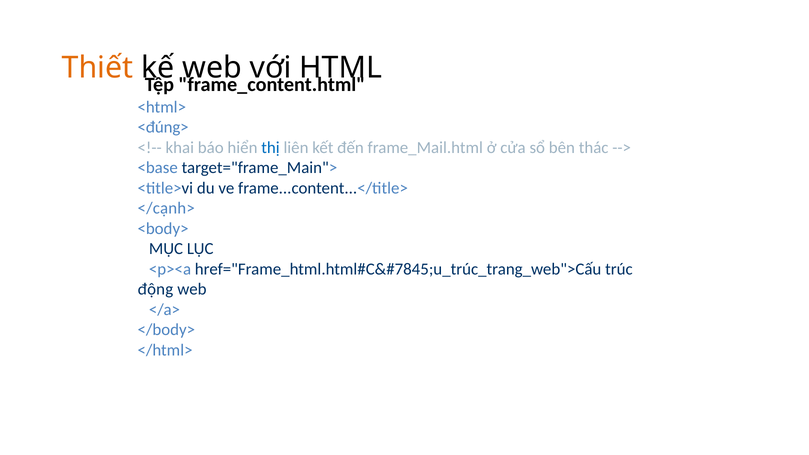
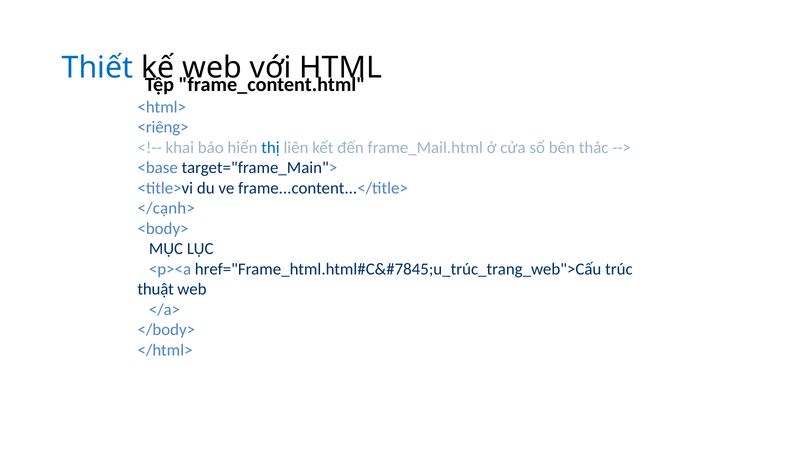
Thiết colour: orange -> blue
<đúng>: <đúng> -> <riêng>
động: động -> thuật
